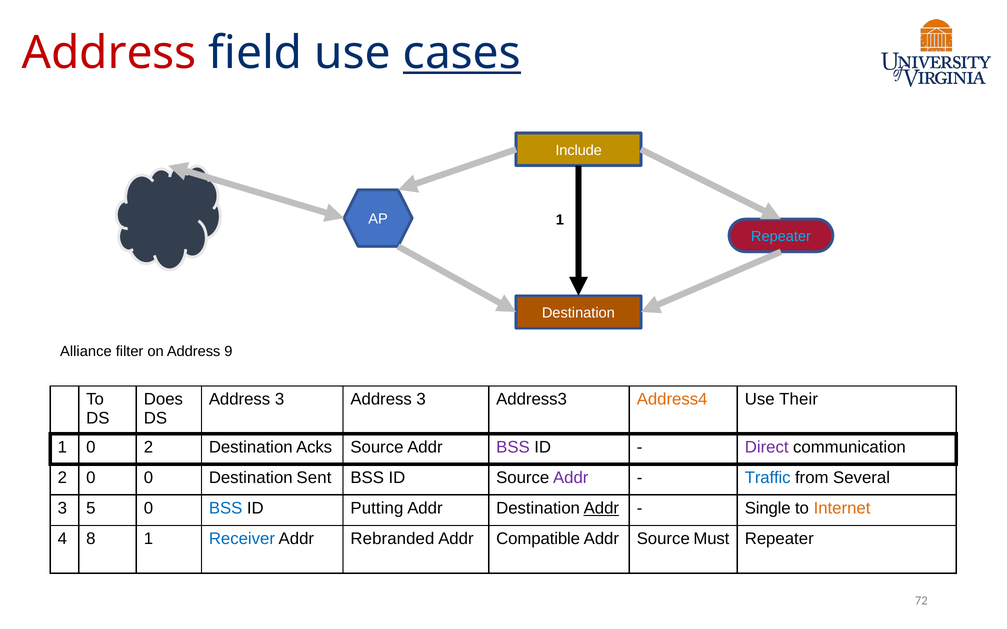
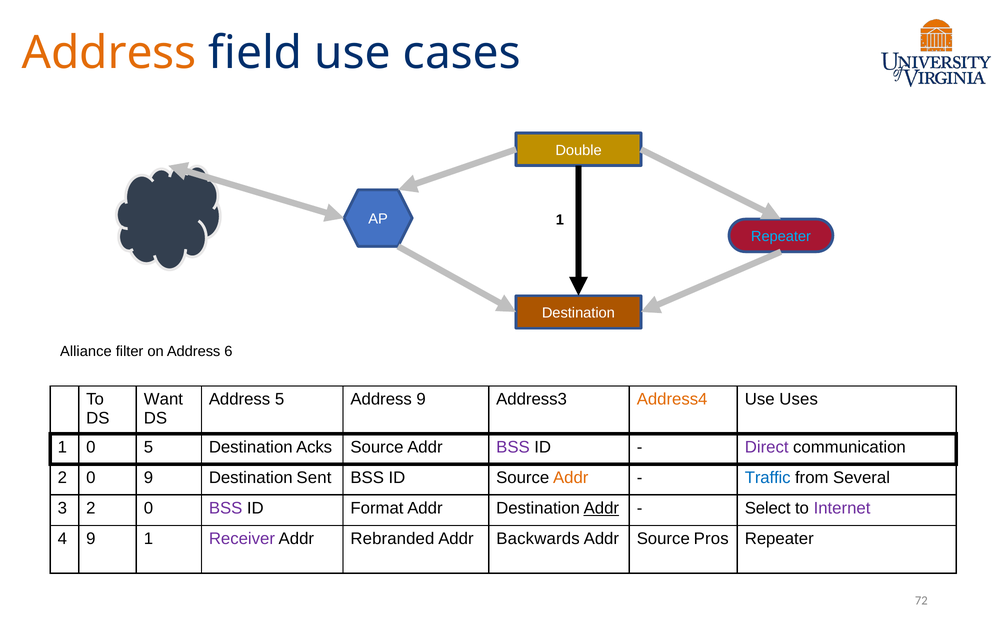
Address at (109, 53) colour: red -> orange
cases underline: present -> none
Include: Include -> Double
9: 9 -> 6
Does: Does -> Want
3 at (280, 400): 3 -> 5
3 at (421, 400): 3 -> 9
Their: Their -> Uses
0 2: 2 -> 5
0 0: 0 -> 9
Addr at (571, 478) colour: purple -> orange
3 5: 5 -> 2
BSS at (226, 509) colour: blue -> purple
Putting: Putting -> Format
Single: Single -> Select
Internet colour: orange -> purple
4 8: 8 -> 9
Receiver colour: blue -> purple
Compatible: Compatible -> Backwards
Must: Must -> Pros
